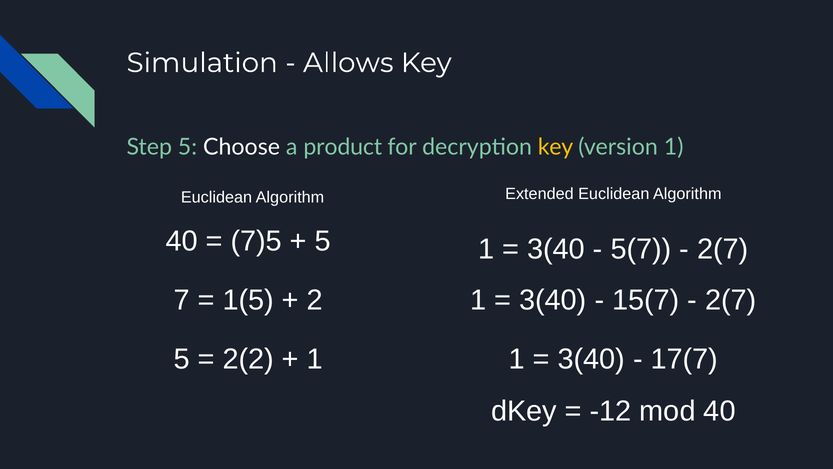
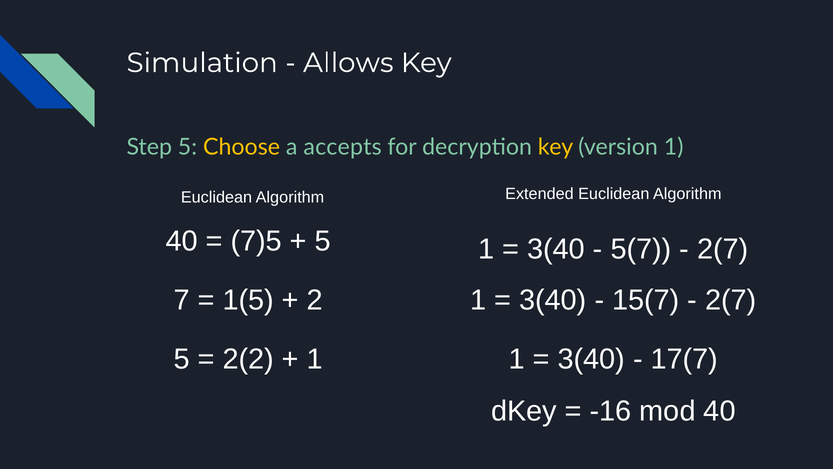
Choose colour: white -> yellow
product: product -> accepts
-12: -12 -> -16
